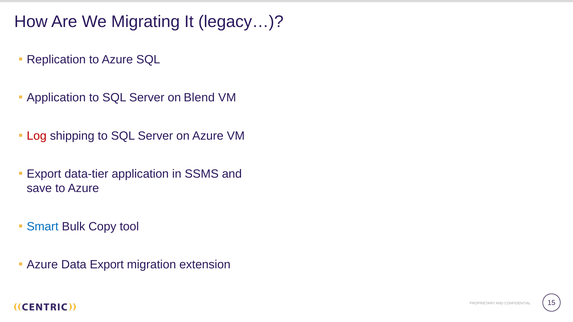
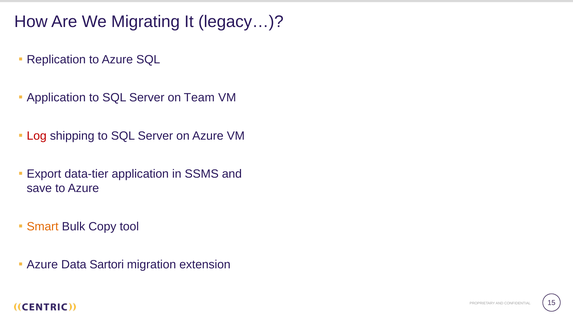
Blend: Blend -> Team
Smart colour: blue -> orange
Data Export: Export -> Sartori
